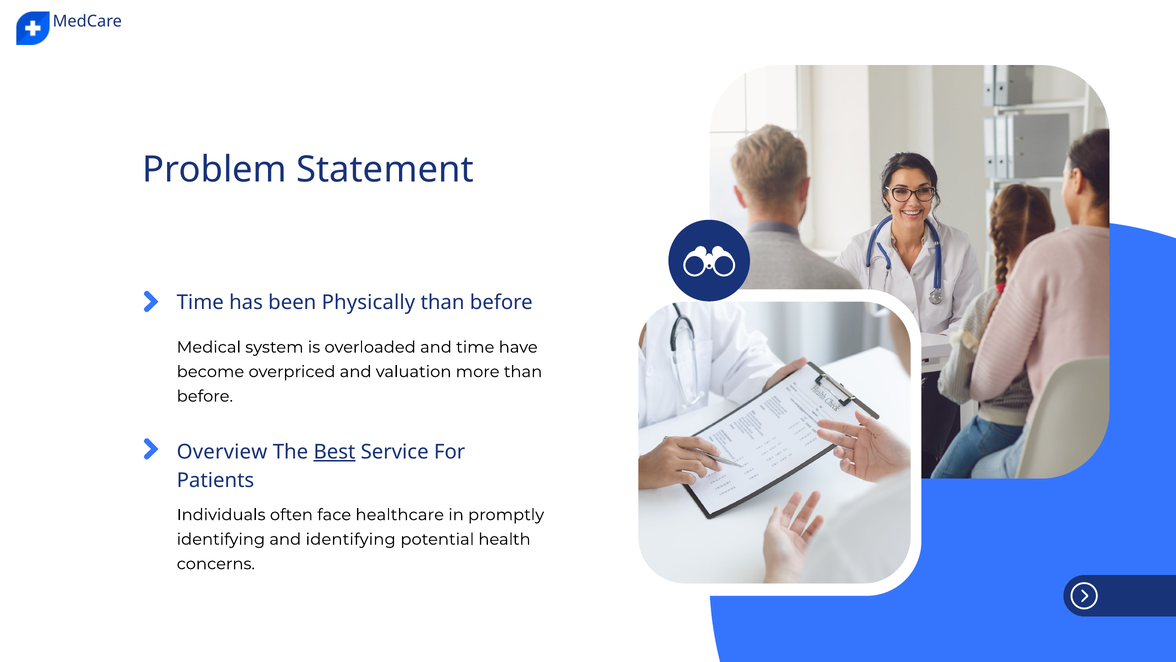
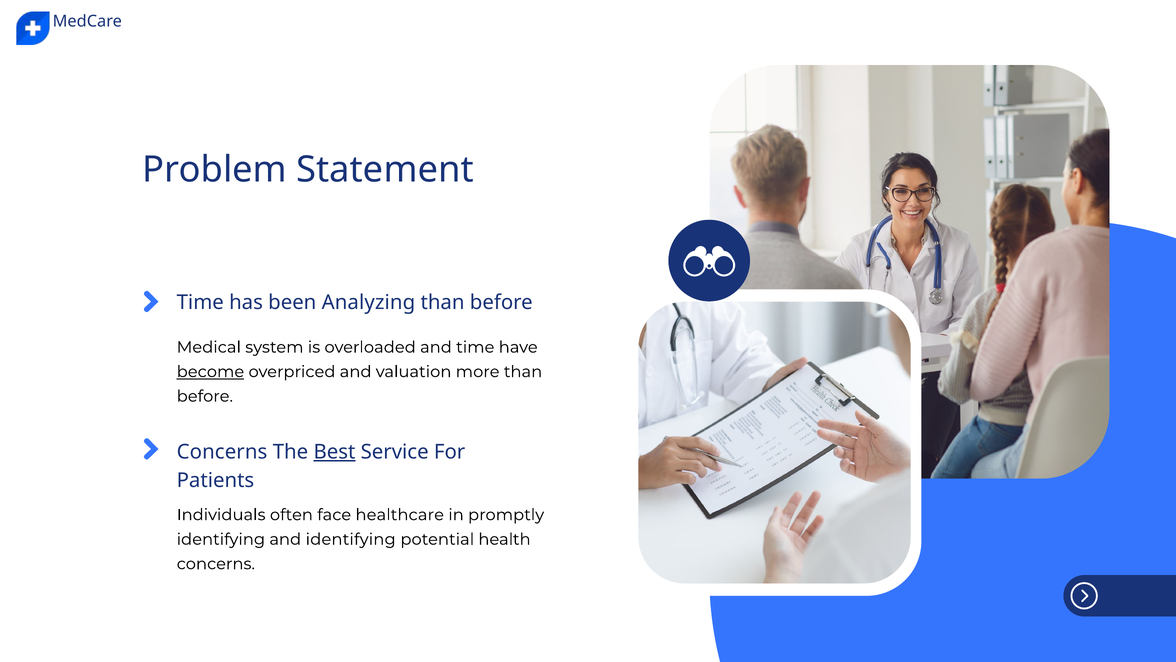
Physically: Physically -> Analyzing
become underline: none -> present
Overview at (222, 452): Overview -> Concerns
